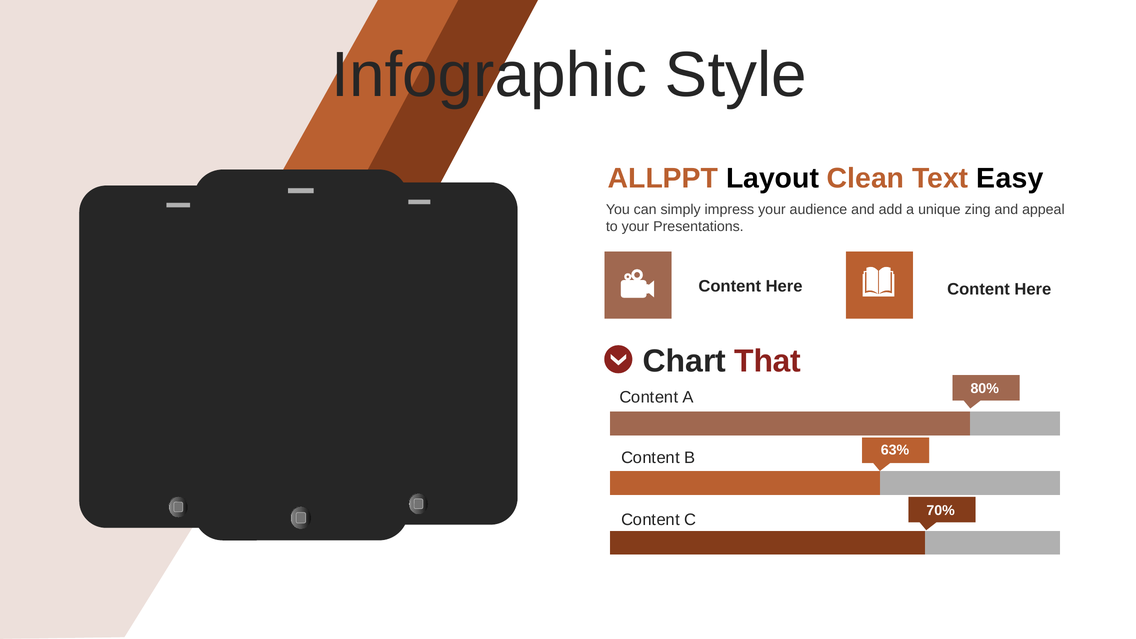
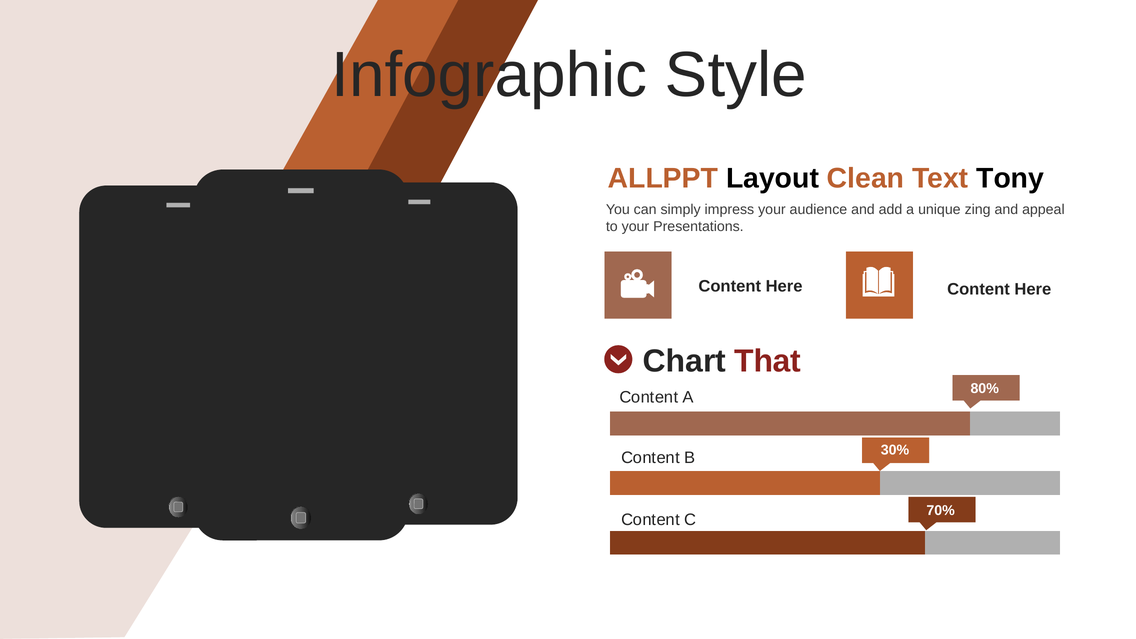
Easy: Easy -> Tony
63%: 63% -> 30%
